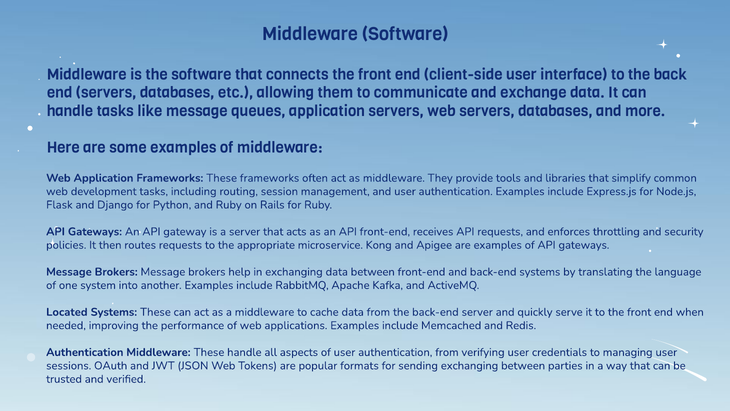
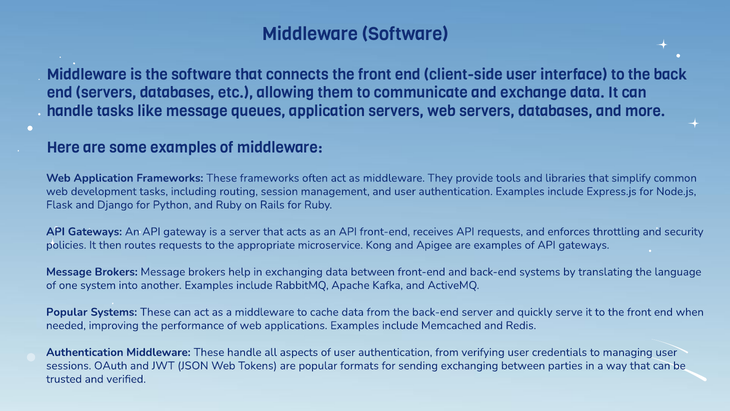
Located at (67, 312): Located -> Popular
